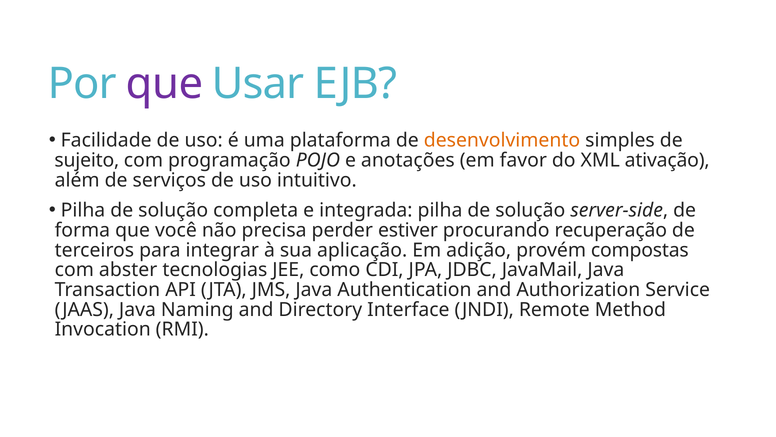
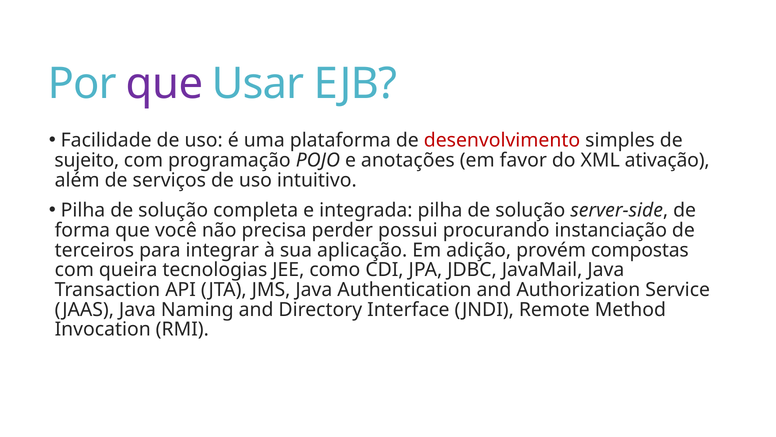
desenvolvimento colour: orange -> red
estiver: estiver -> possui
recuperação: recuperação -> instanciação
abster: abster -> queira
